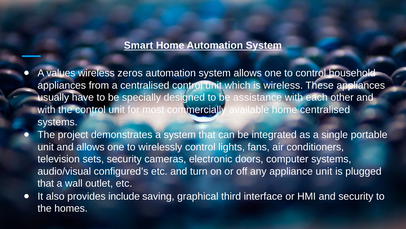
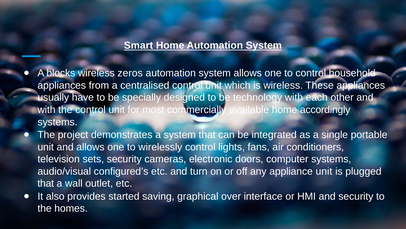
values: values -> blocks
assistance: assistance -> technology
home centralised: centralised -> accordingly
include: include -> started
third: third -> over
